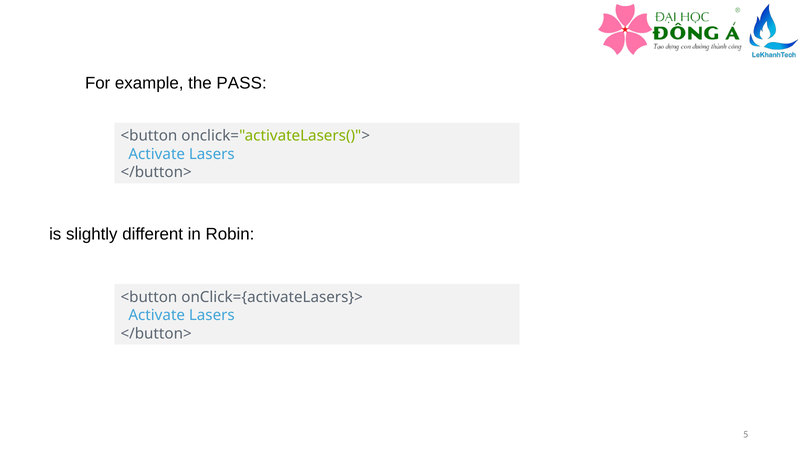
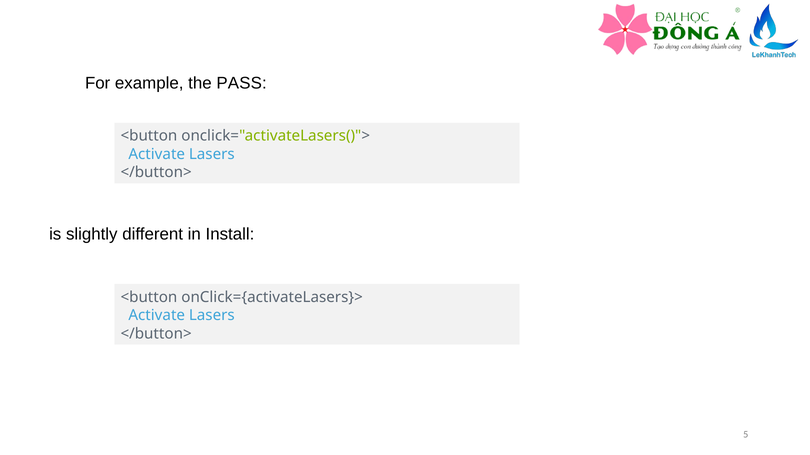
Robin: Robin -> Install
